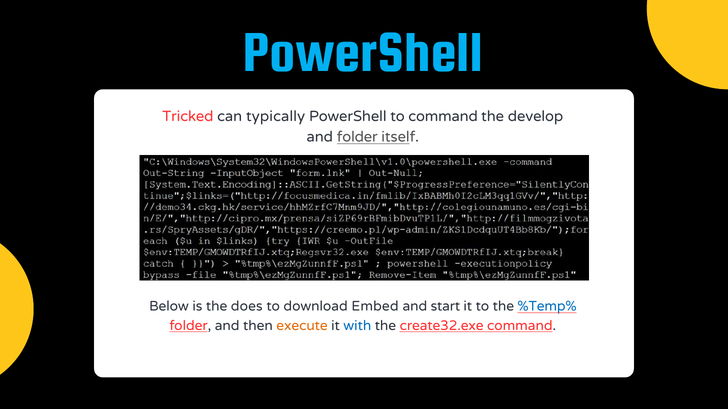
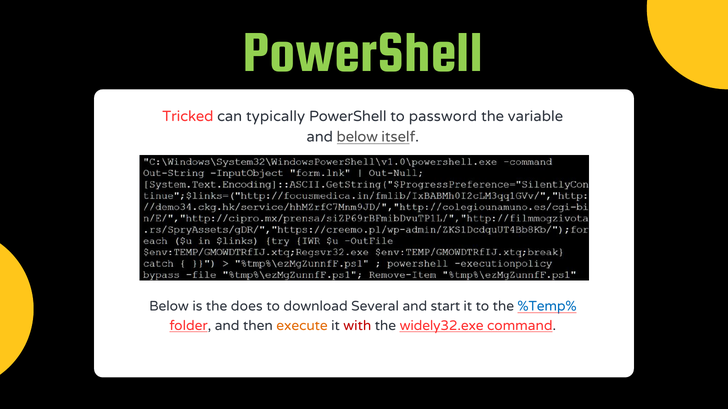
PowerShell at (363, 52) colour: light blue -> light green
to command: command -> password
develop: develop -> variable
and folder: folder -> below
Embed: Embed -> Several
with colour: blue -> red
create32.exe: create32.exe -> widely32.exe
